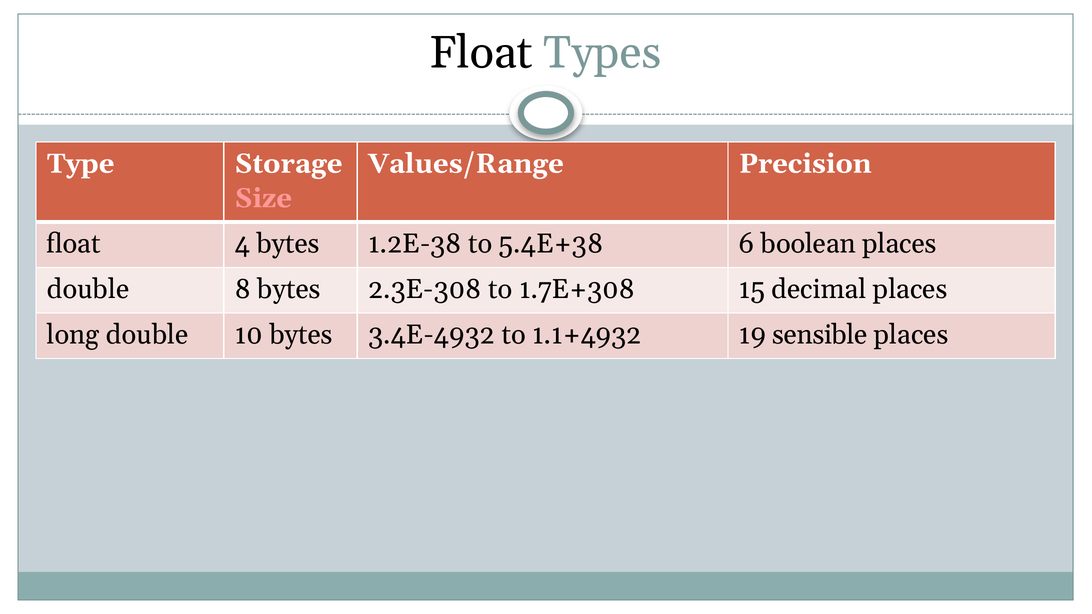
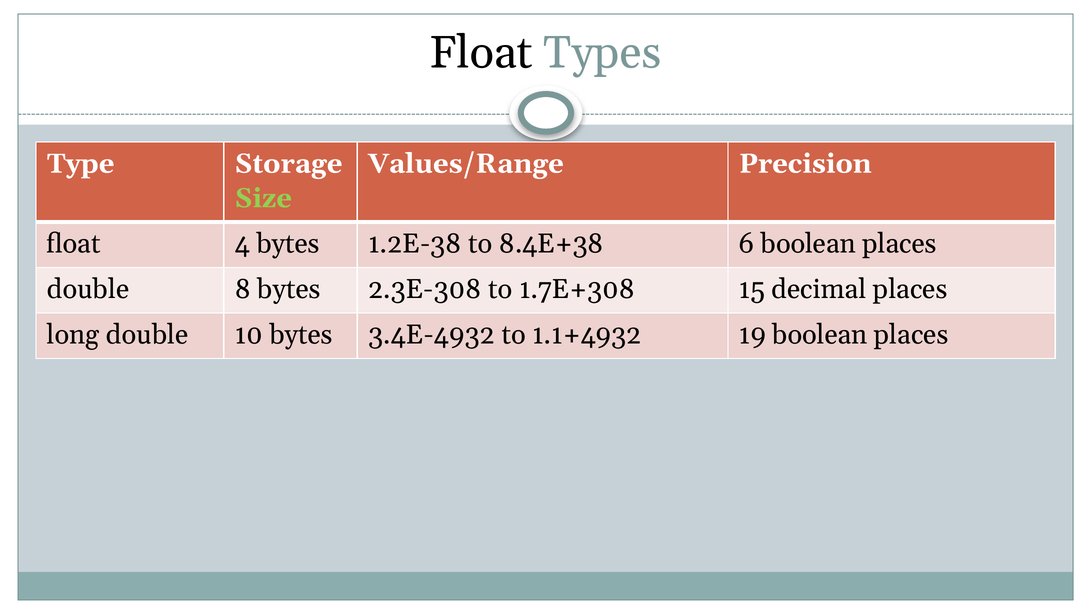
Size colour: pink -> light green
5.4E+38: 5.4E+38 -> 8.4E+38
19 sensible: sensible -> boolean
